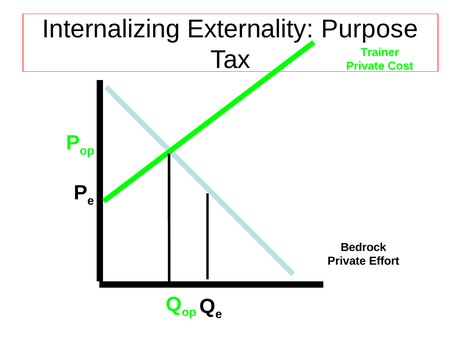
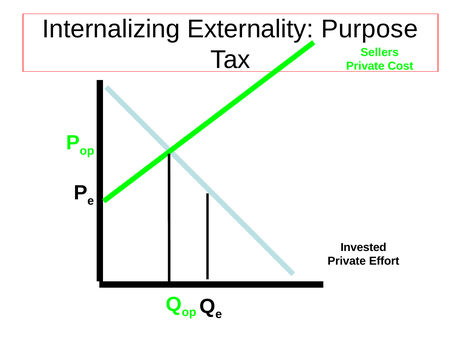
Trainer: Trainer -> Sellers
Bedrock: Bedrock -> Invested
